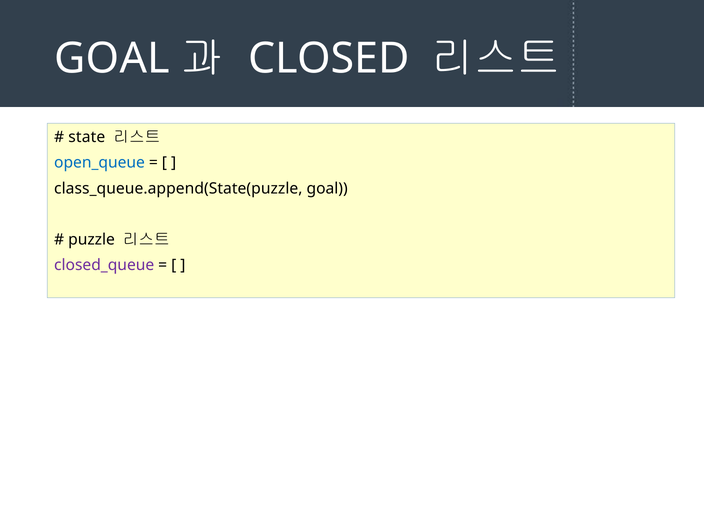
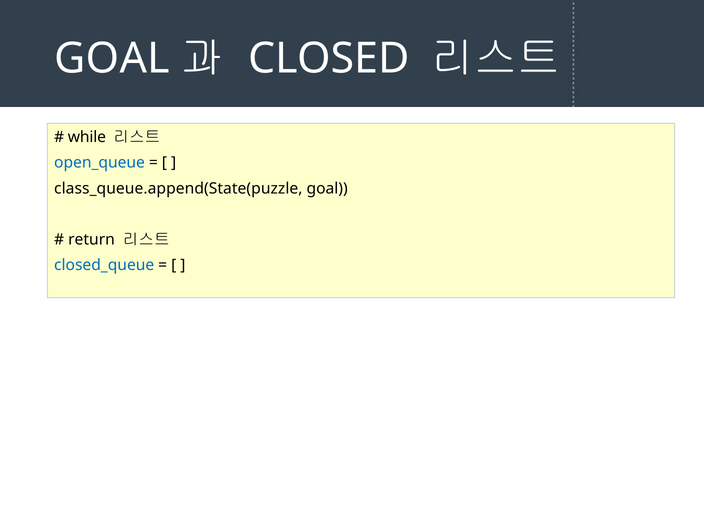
state: state -> while
puzzle: puzzle -> return
closed_queue colour: purple -> blue
